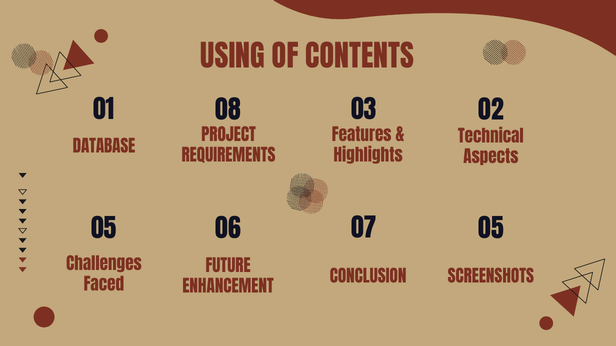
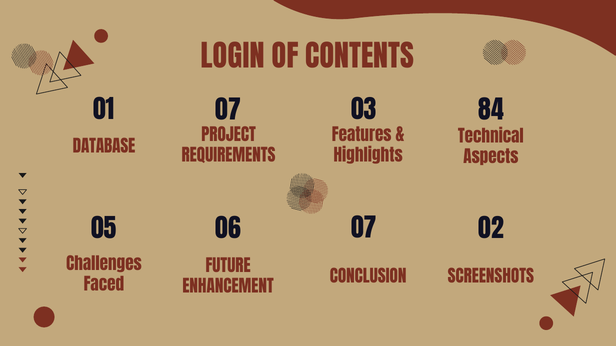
USING: USING -> LOGIN
01 08: 08 -> 07
02: 02 -> 84
07 05: 05 -> 02
